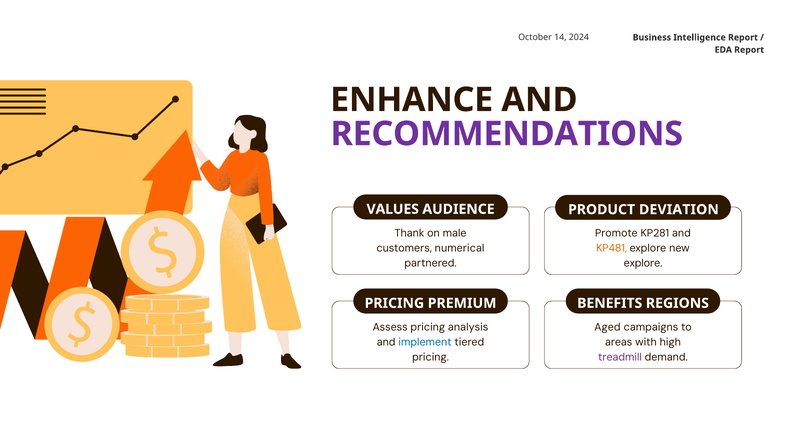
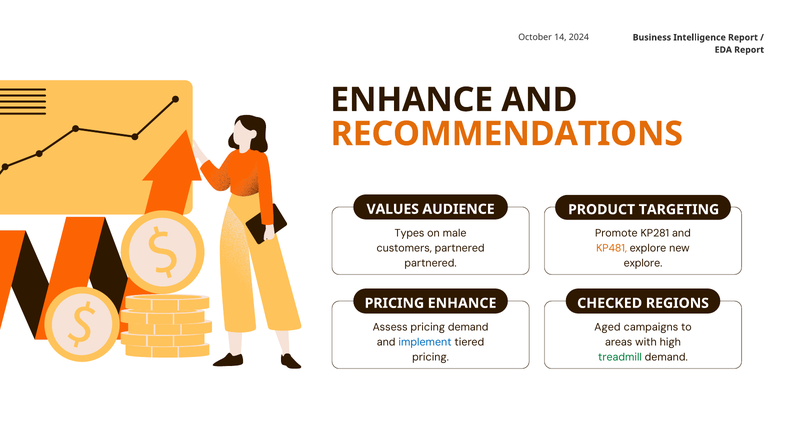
RECOMMENDATIONS colour: purple -> orange
DEVIATION: DEVIATION -> TARGETING
Thank: Thank -> Types
customers numerical: numerical -> partnered
PRICING PREMIUM: PREMIUM -> ENHANCE
BENEFITS: BENEFITS -> CHECKED
pricing analysis: analysis -> demand
treadmill colour: purple -> green
